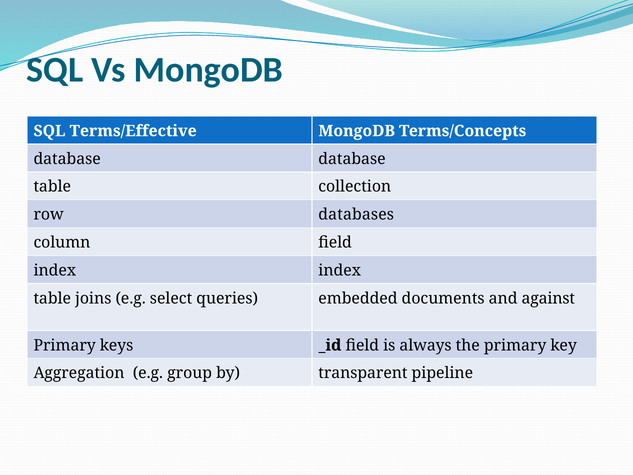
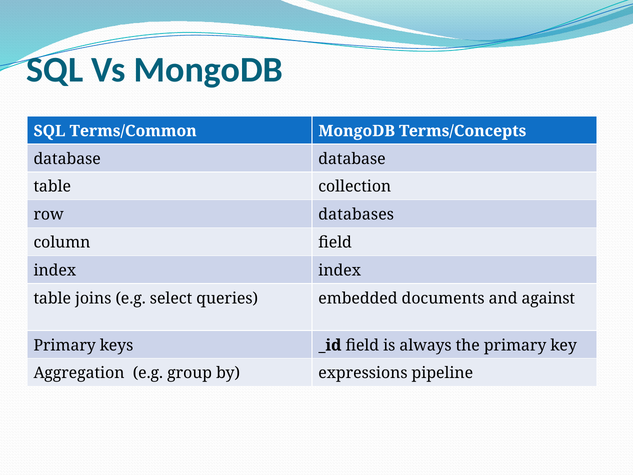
Terms/Effective: Terms/Effective -> Terms/Common
transparent: transparent -> expressions
